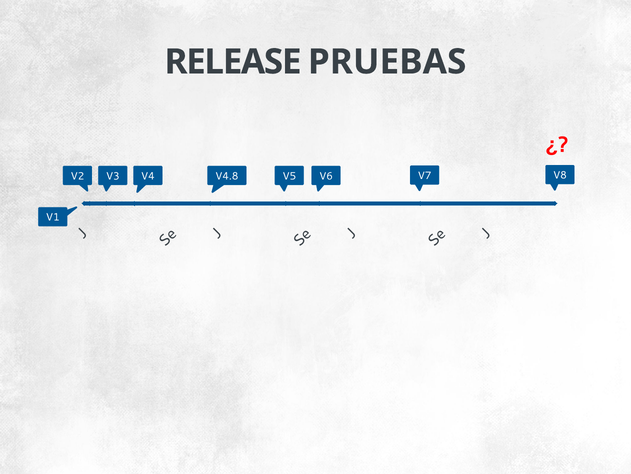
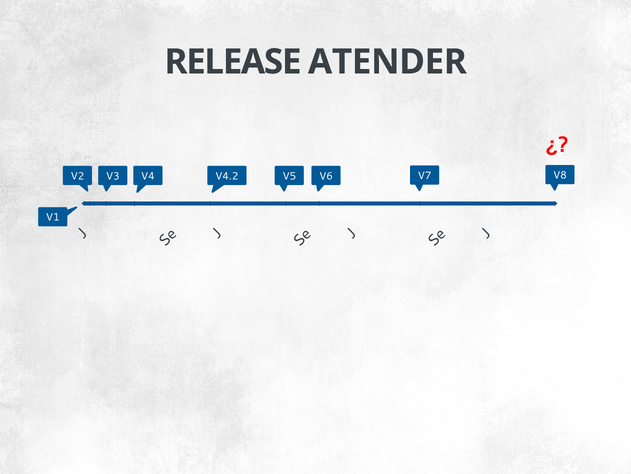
PRUEBAS: PRUEBAS -> ATENDER
V4.8: V4.8 -> V4.2
